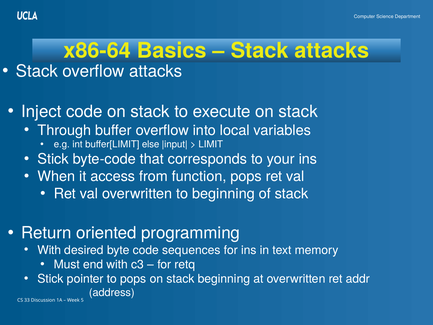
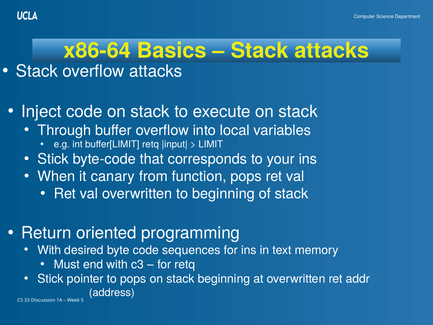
buffer[LIMIT else: else -> retq
access: access -> canary
